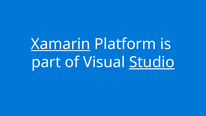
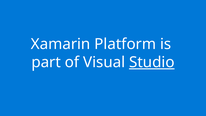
Xamarin underline: present -> none
